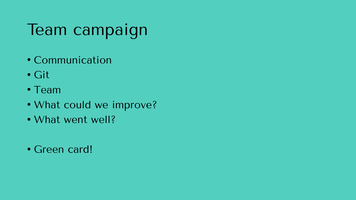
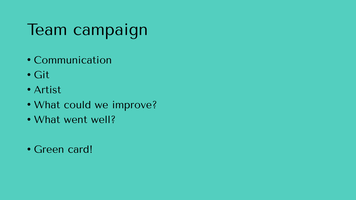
Team at (47, 90): Team -> Artist
